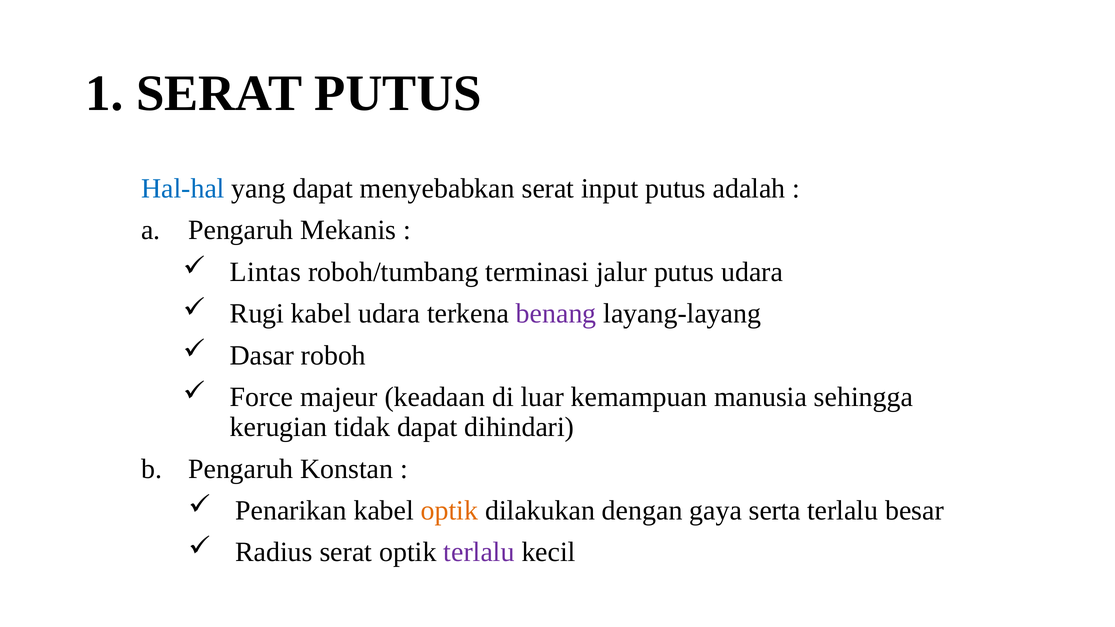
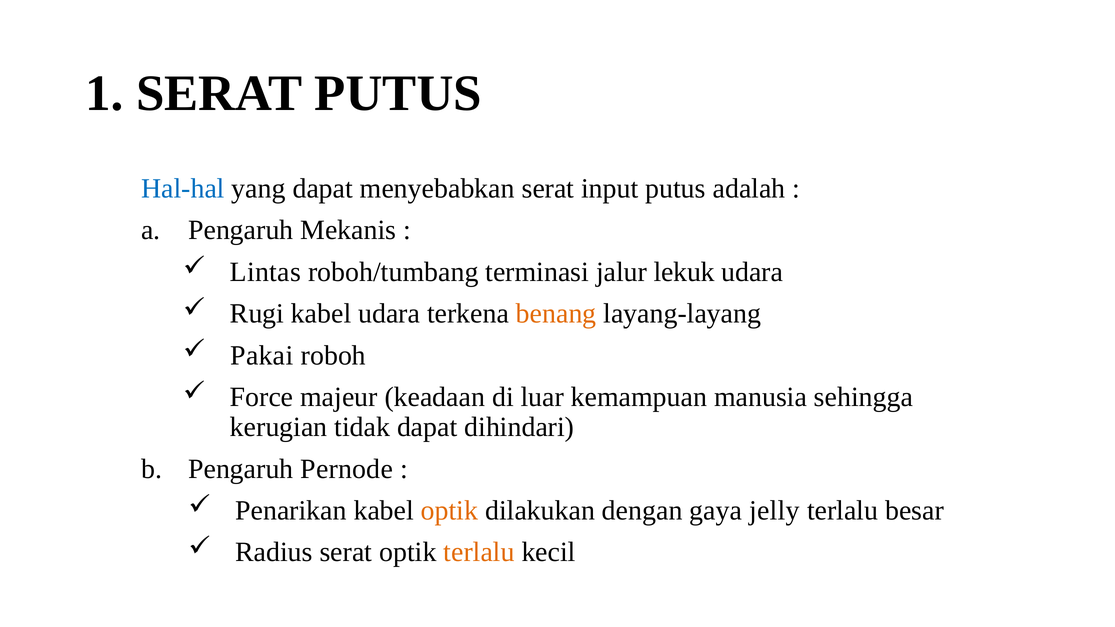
jalur putus: putus -> lekuk
benang colour: purple -> orange
Dasar: Dasar -> Pakai
Konstan: Konstan -> Pernode
serta: serta -> jelly
terlalu at (479, 552) colour: purple -> orange
